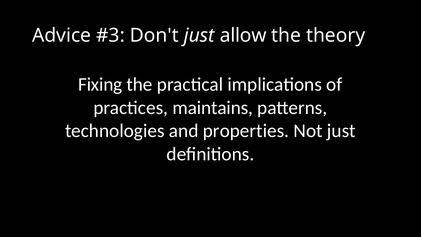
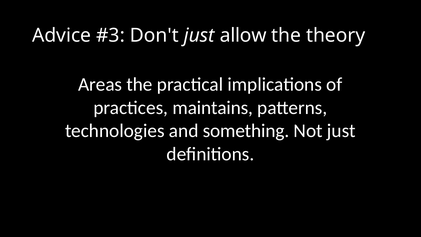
Fixing: Fixing -> Areas
properties: properties -> something
